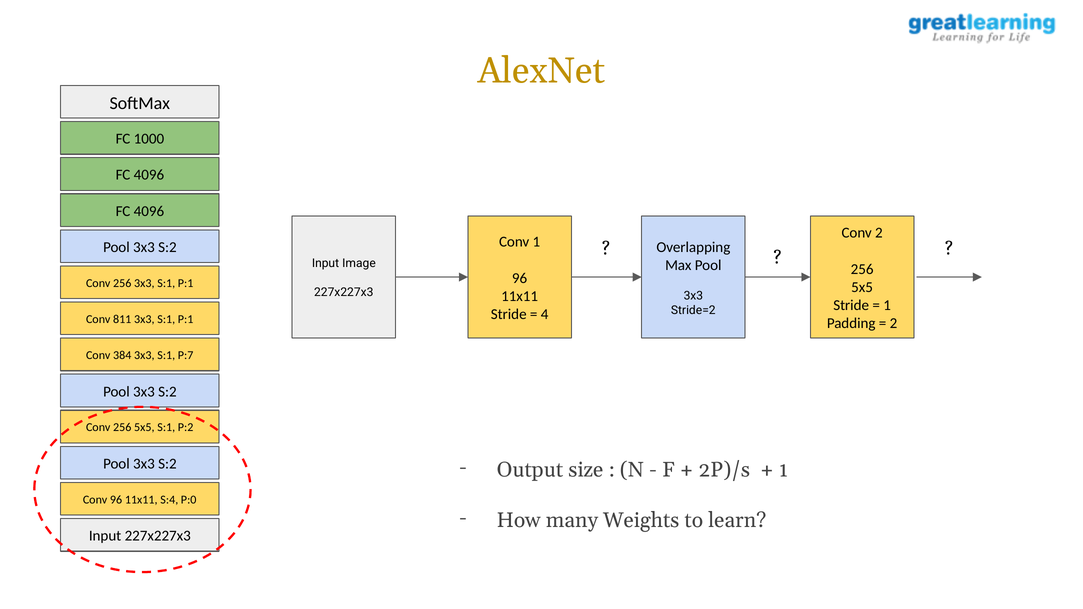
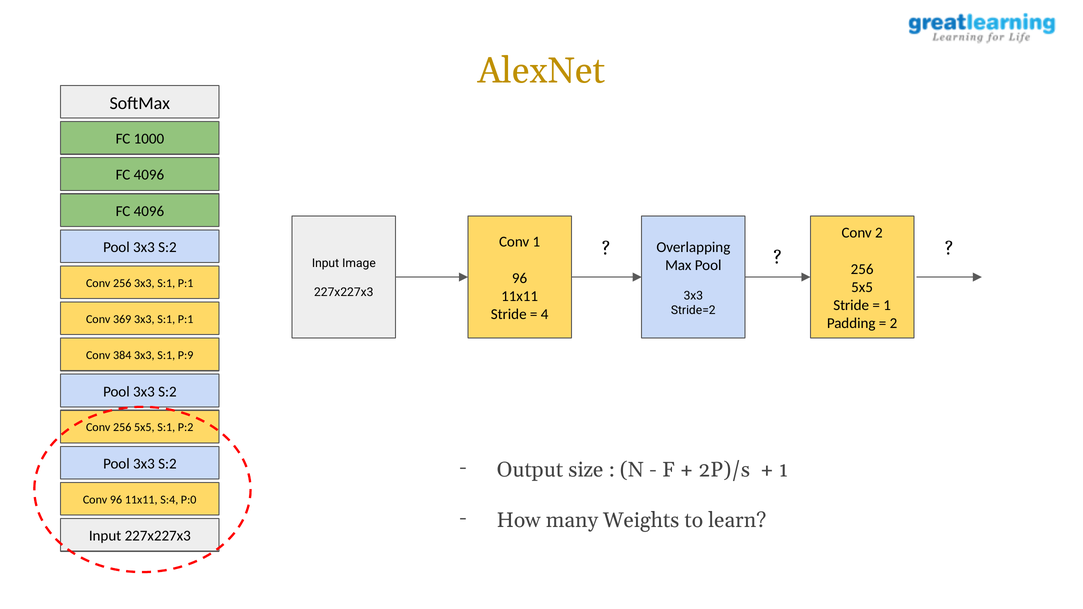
811: 811 -> 369
P:7: P:7 -> P:9
